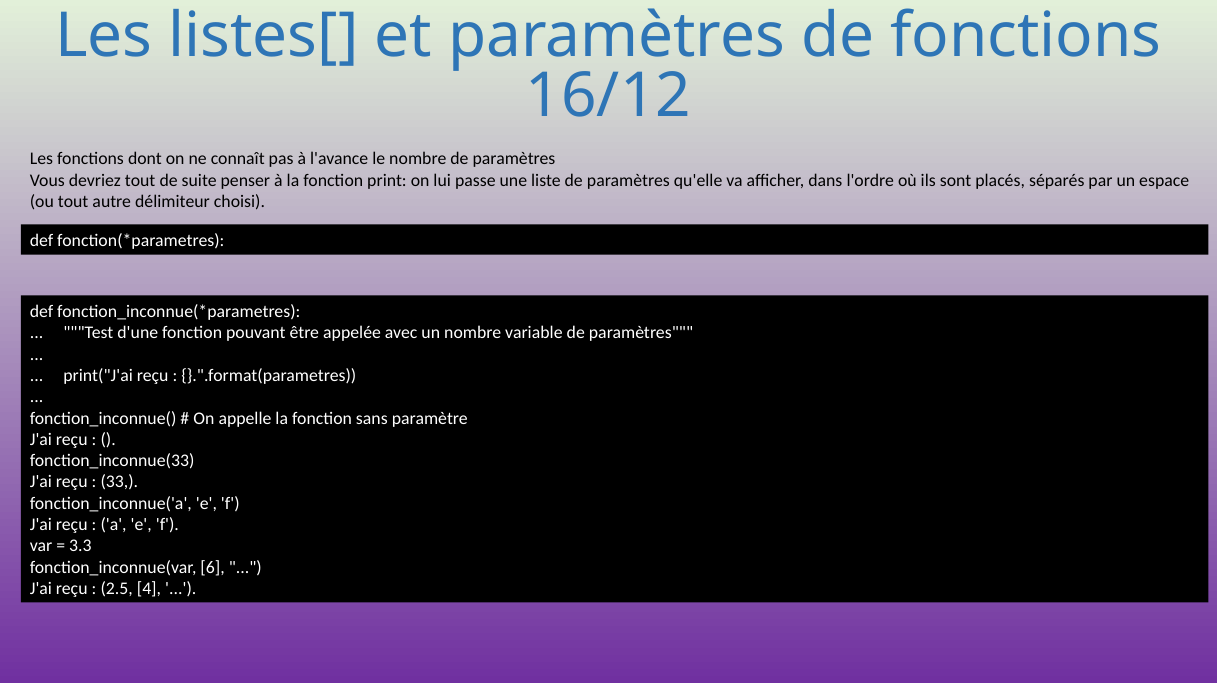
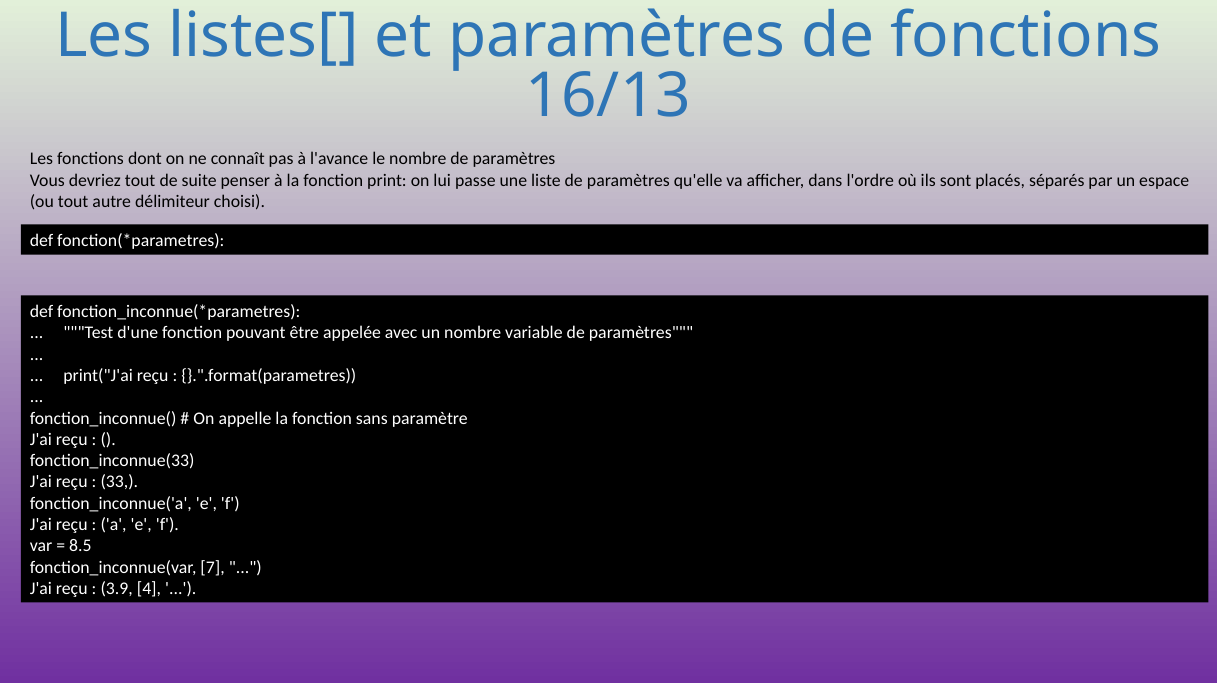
16/12: 16/12 -> 16/13
3.3: 3.3 -> 8.5
6: 6 -> 7
2.5: 2.5 -> 3.9
